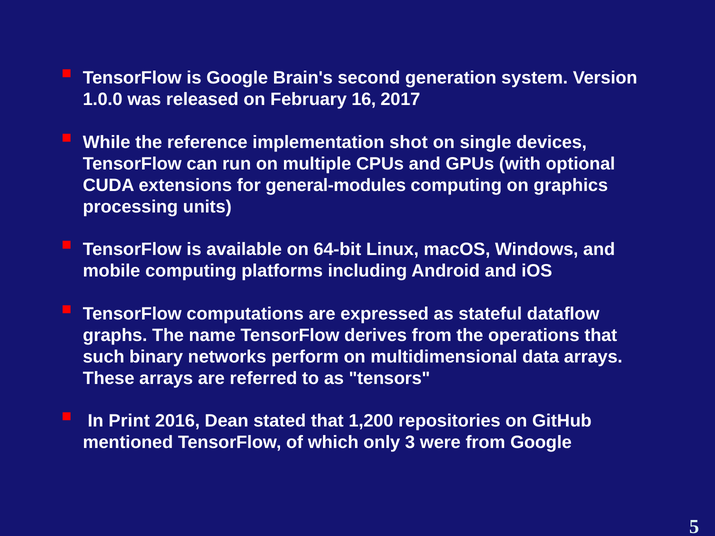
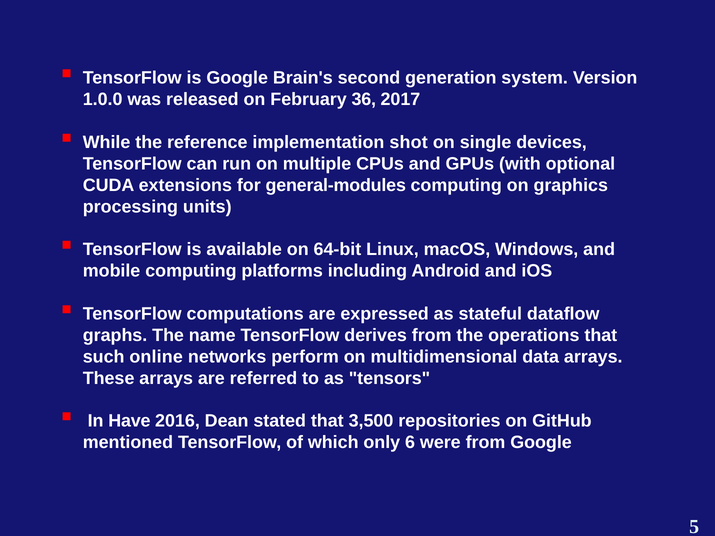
16: 16 -> 36
binary: binary -> online
Print: Print -> Have
1,200: 1,200 -> 3,500
3: 3 -> 6
